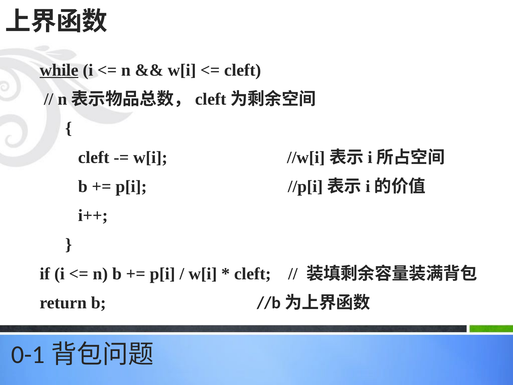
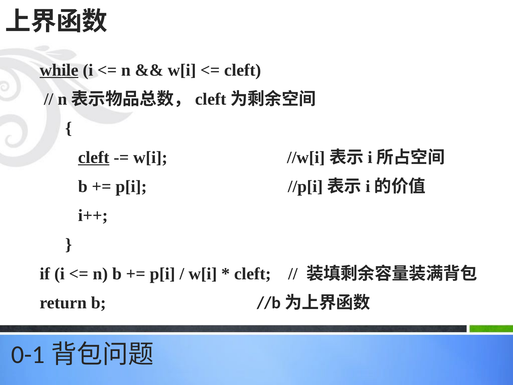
cleft at (94, 157) underline: none -> present
